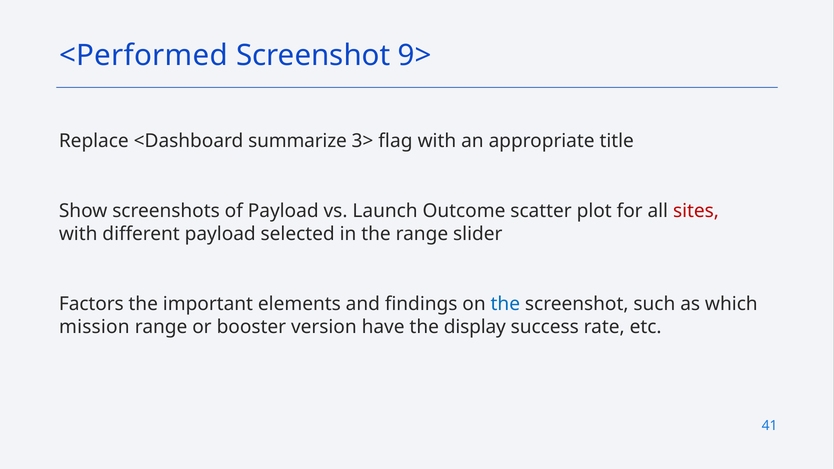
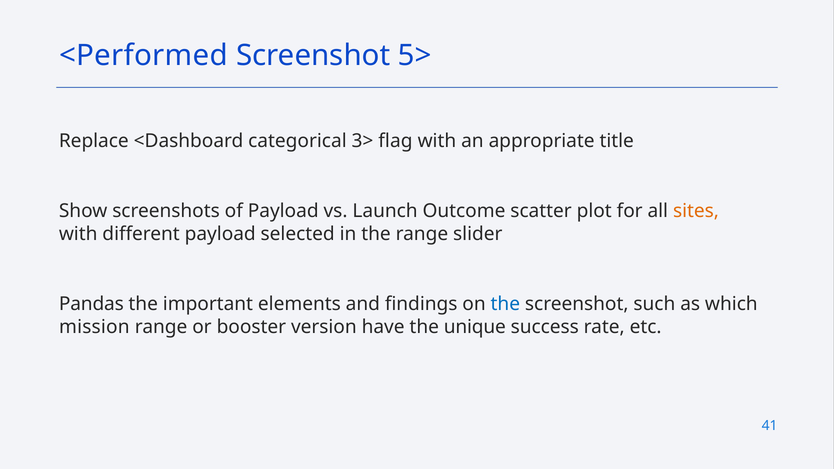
9>: 9> -> 5>
summarize: summarize -> categorical
sites colour: red -> orange
Factors: Factors -> Pandas
display: display -> unique
